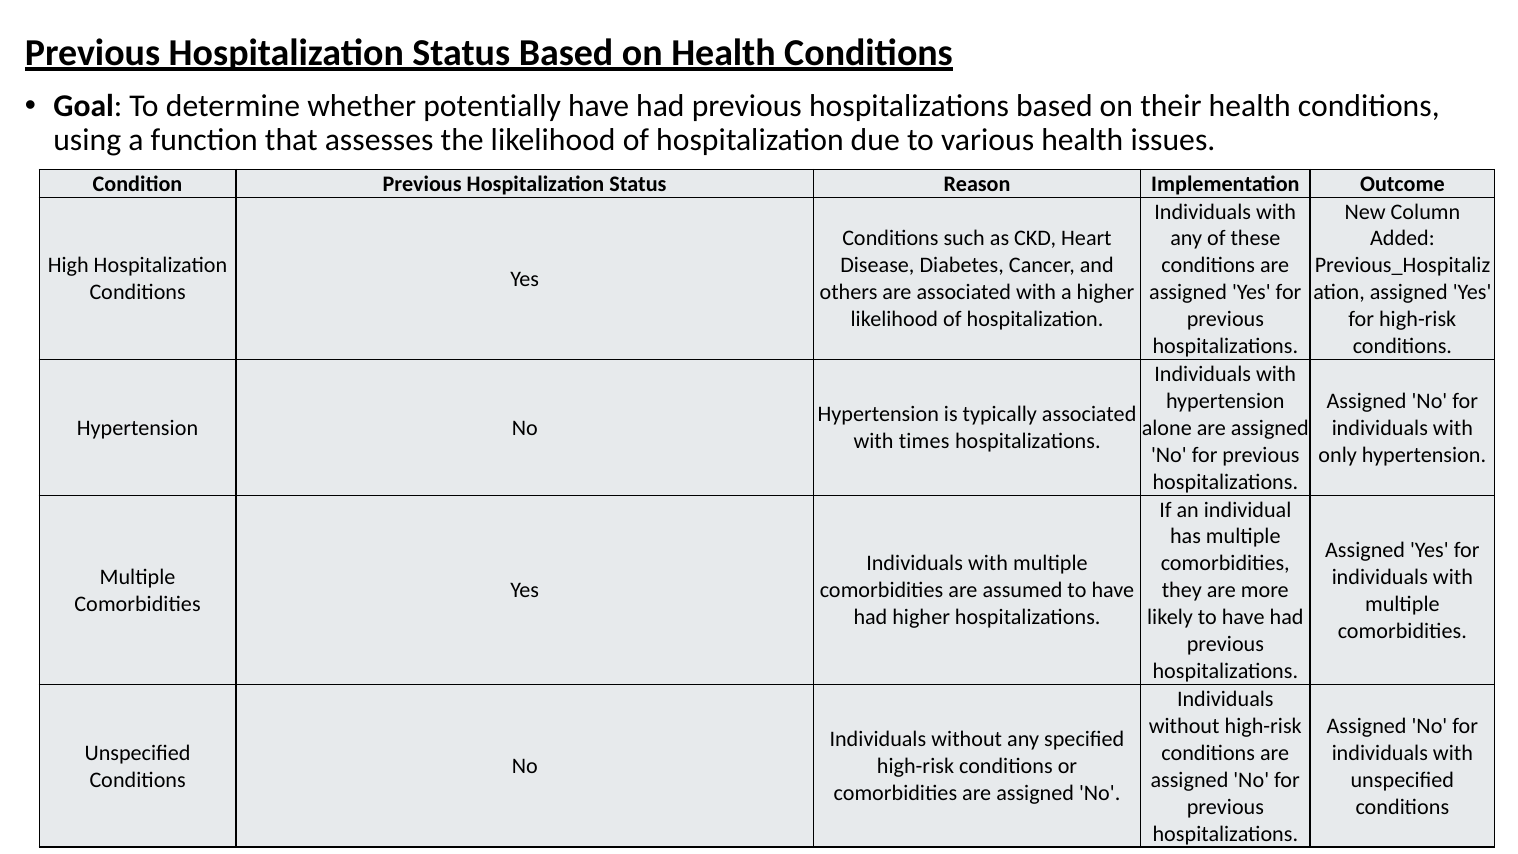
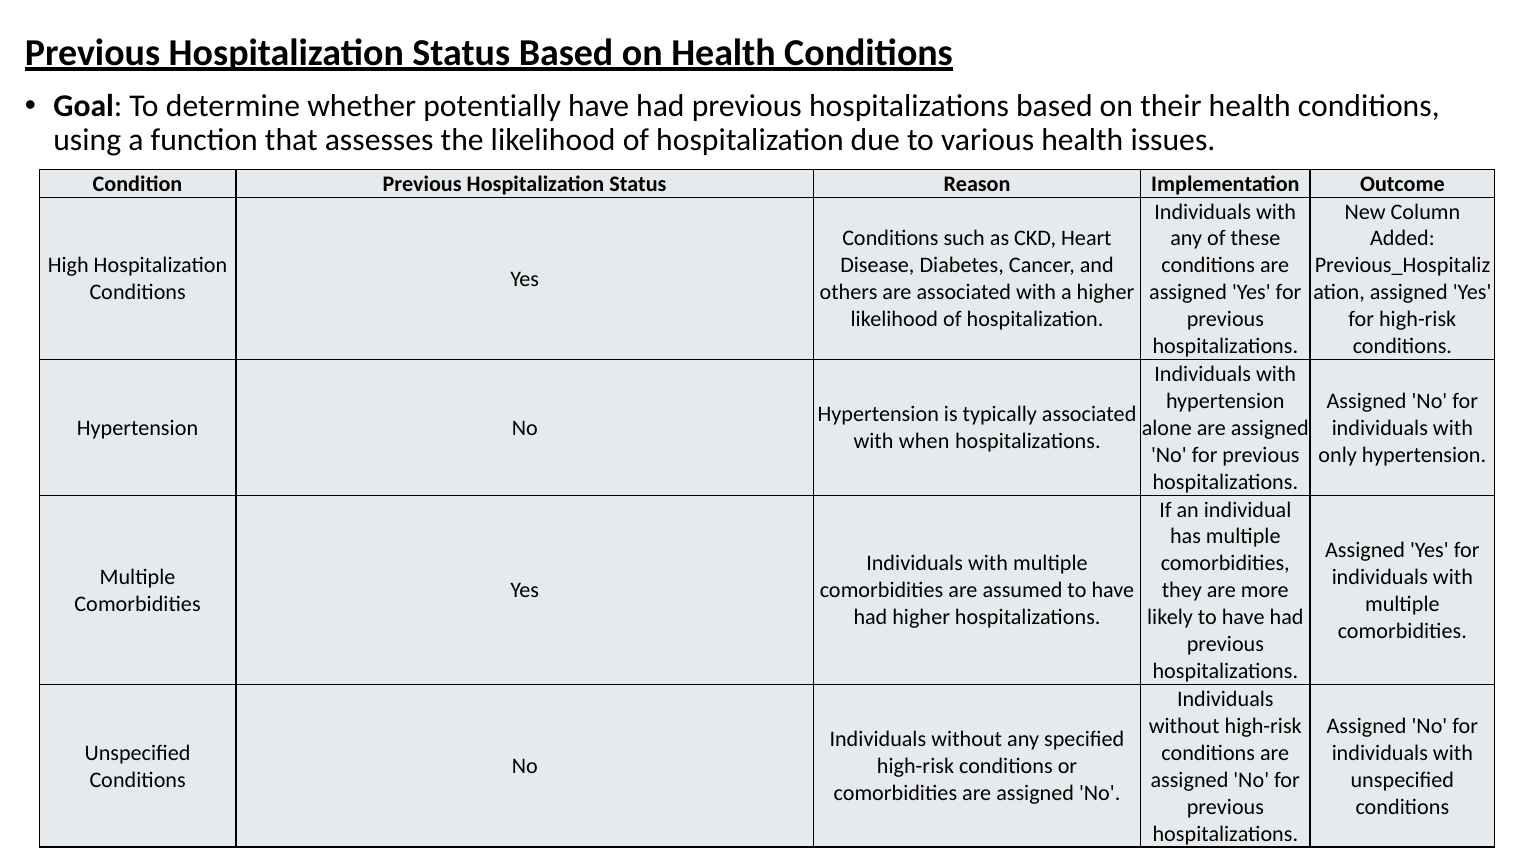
times: times -> when
